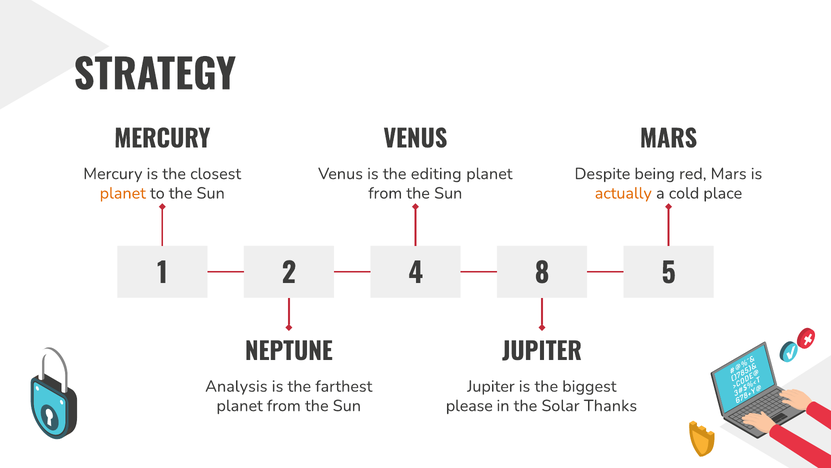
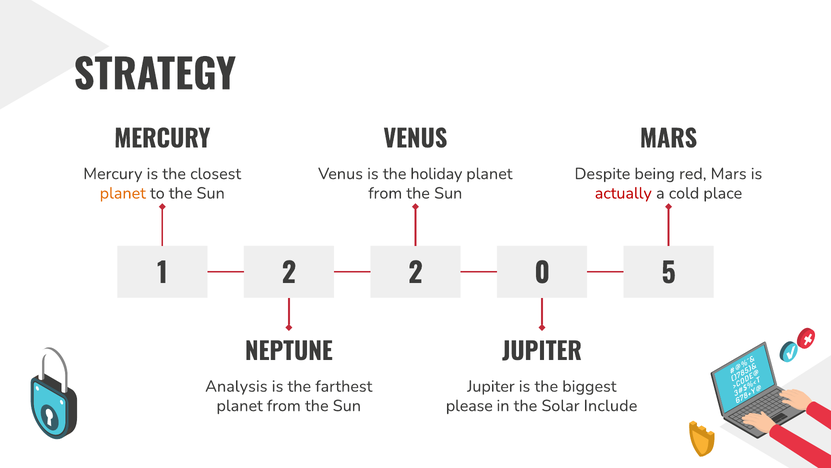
editing: editing -> holiday
actually colour: orange -> red
1 4: 4 -> 2
8: 8 -> 0
Thanks: Thanks -> Include
